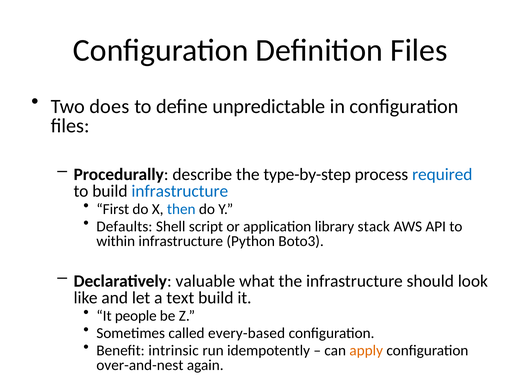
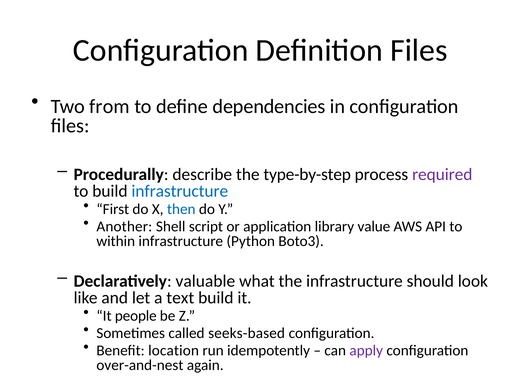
does: does -> from
unpredictable: unpredictable -> dependencies
required colour: blue -> purple
Defaults: Defaults -> Another
stack: stack -> value
every-based: every-based -> seeks-based
intrinsic: intrinsic -> location
apply colour: orange -> purple
